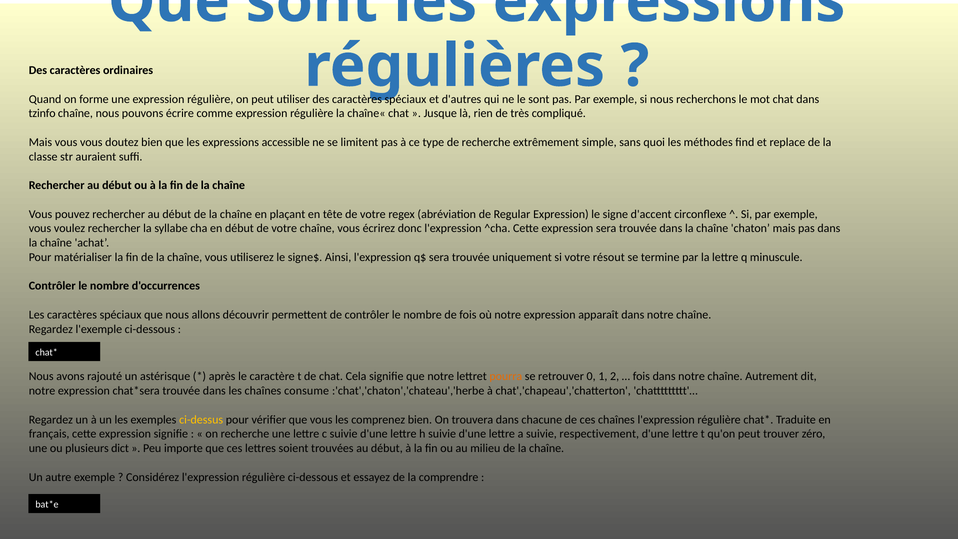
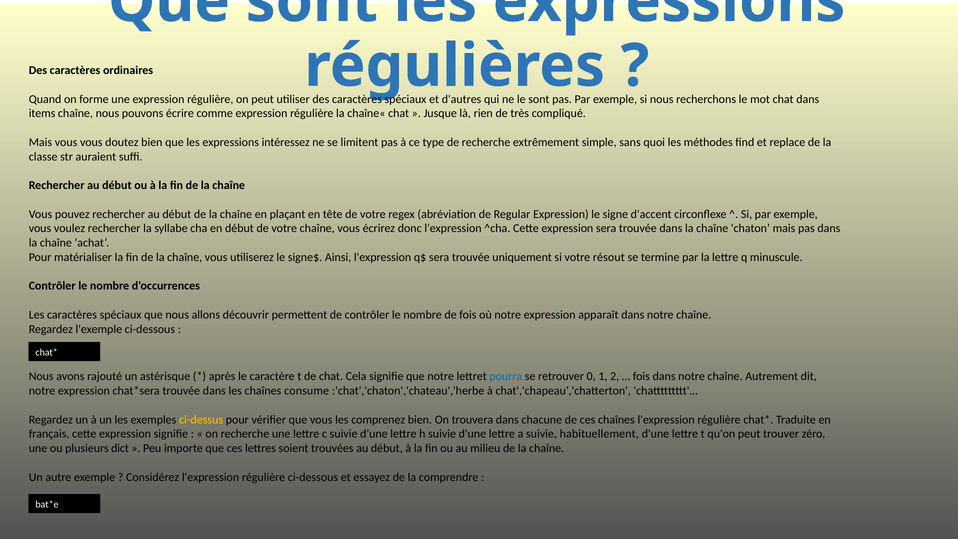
tzinfo: tzinfo -> items
accessible: accessible -> intéressez
pourra colour: orange -> blue
respectivement: respectivement -> habituellement
